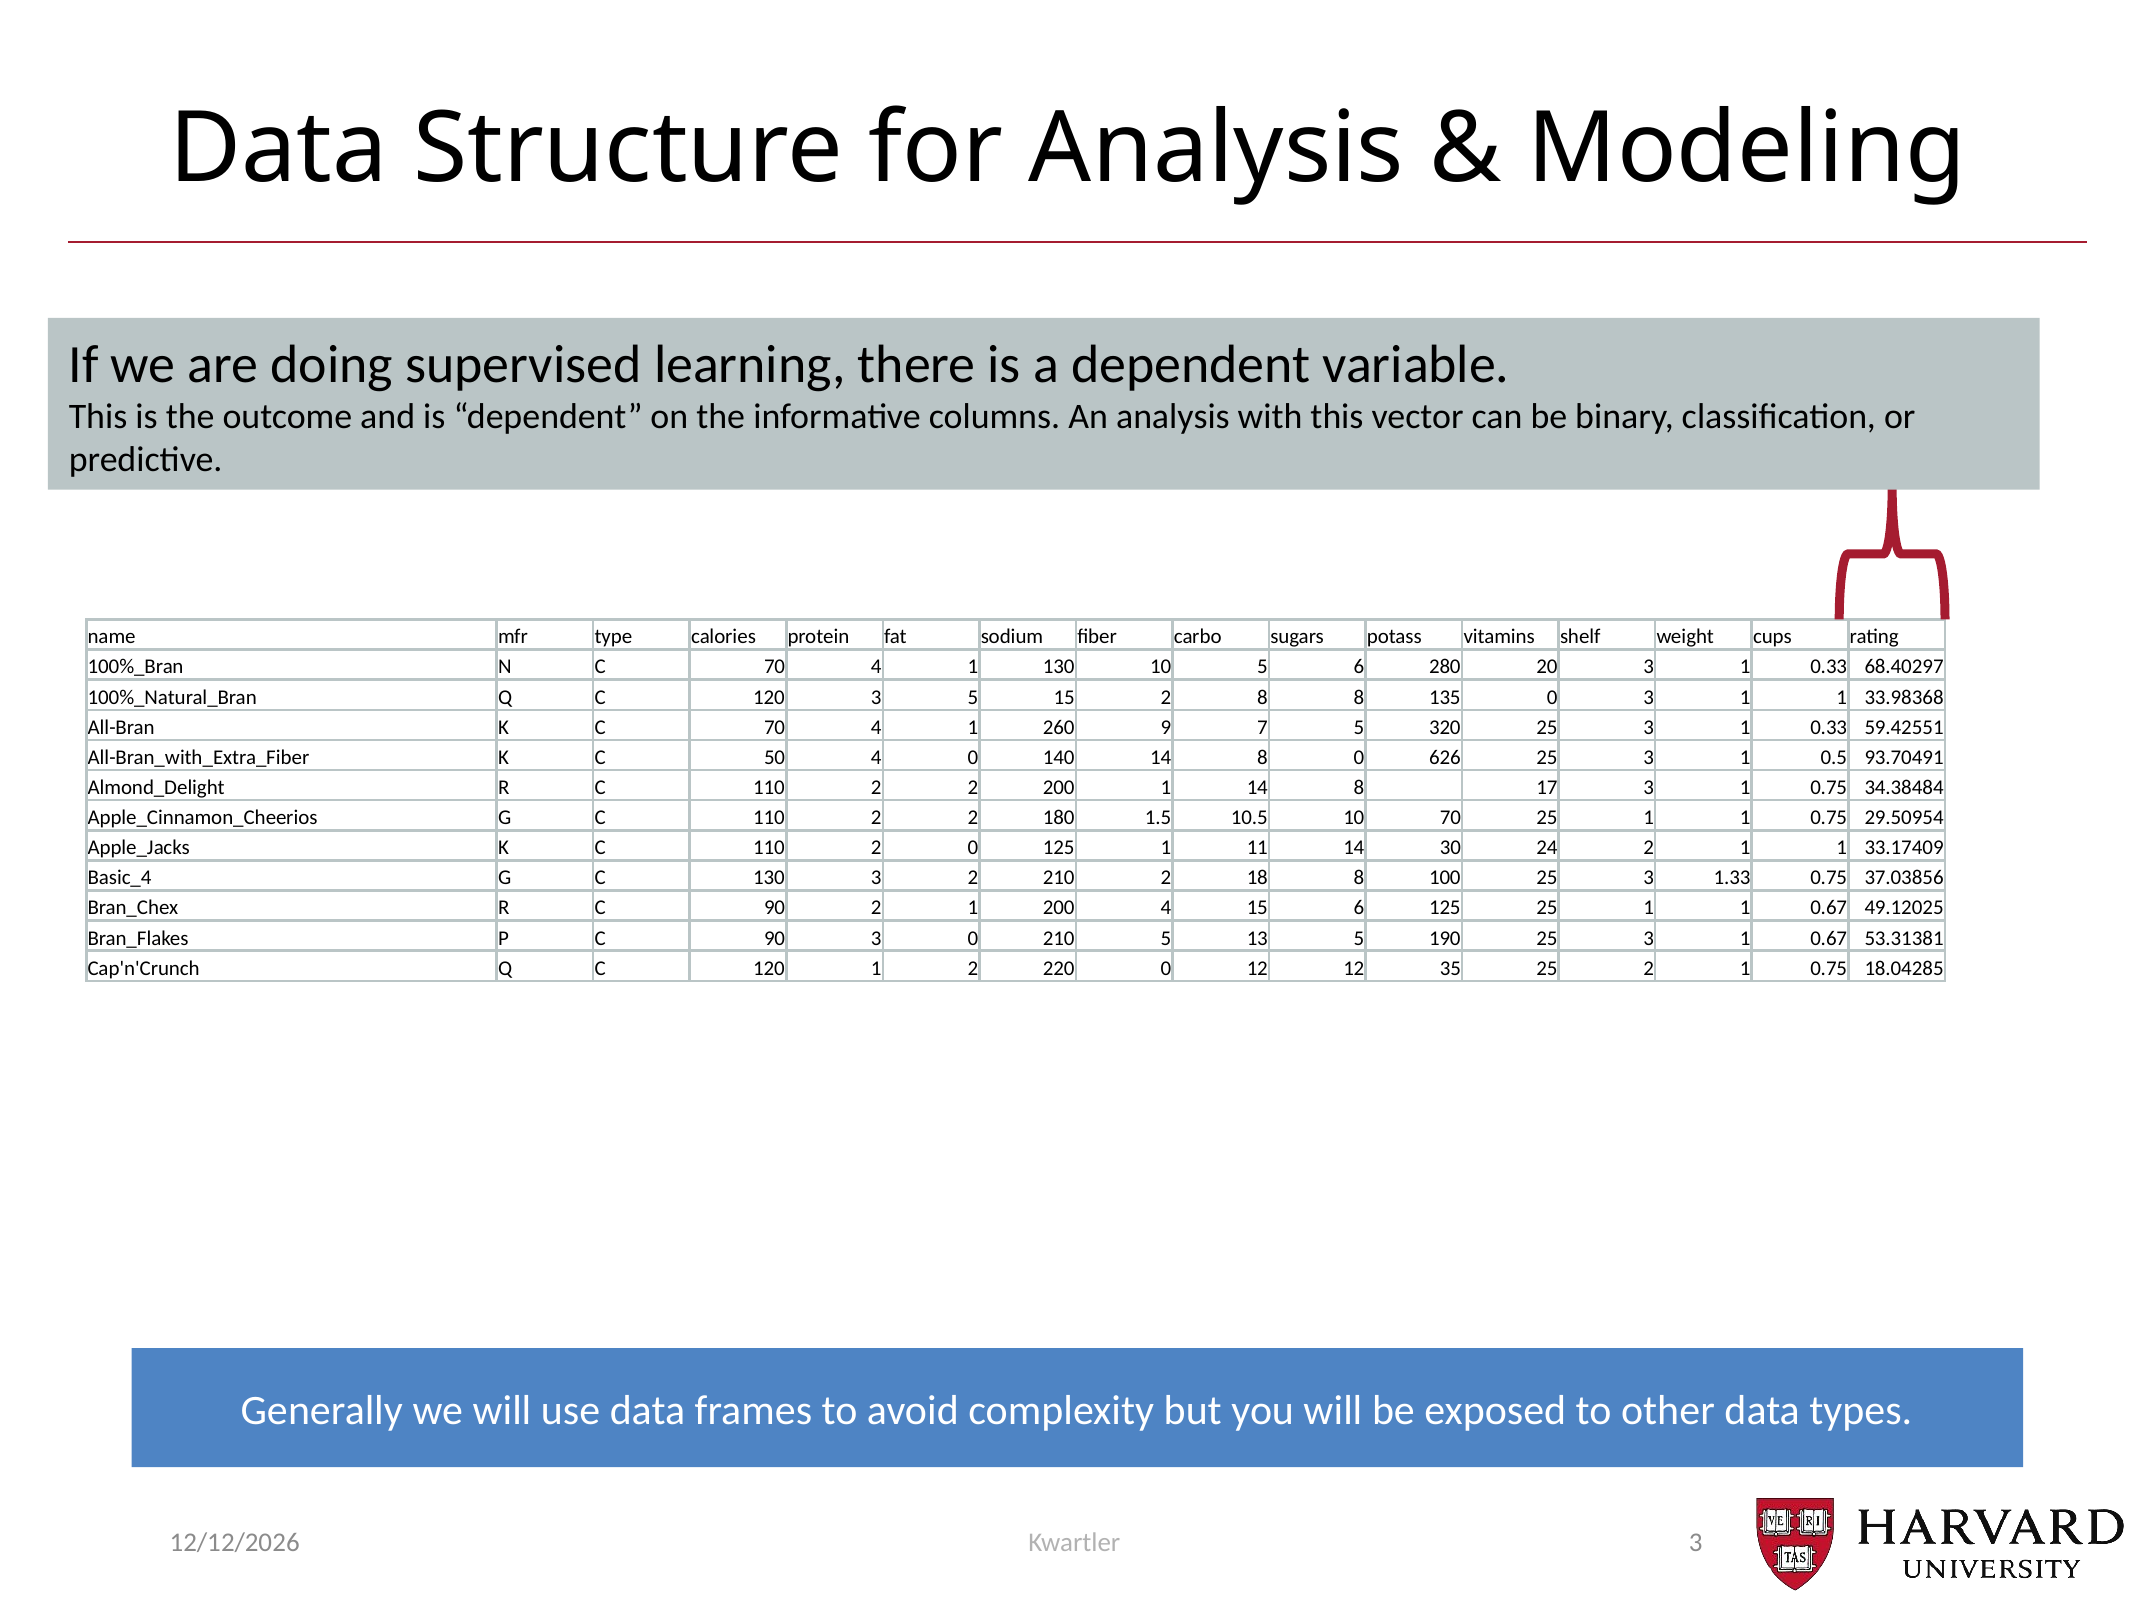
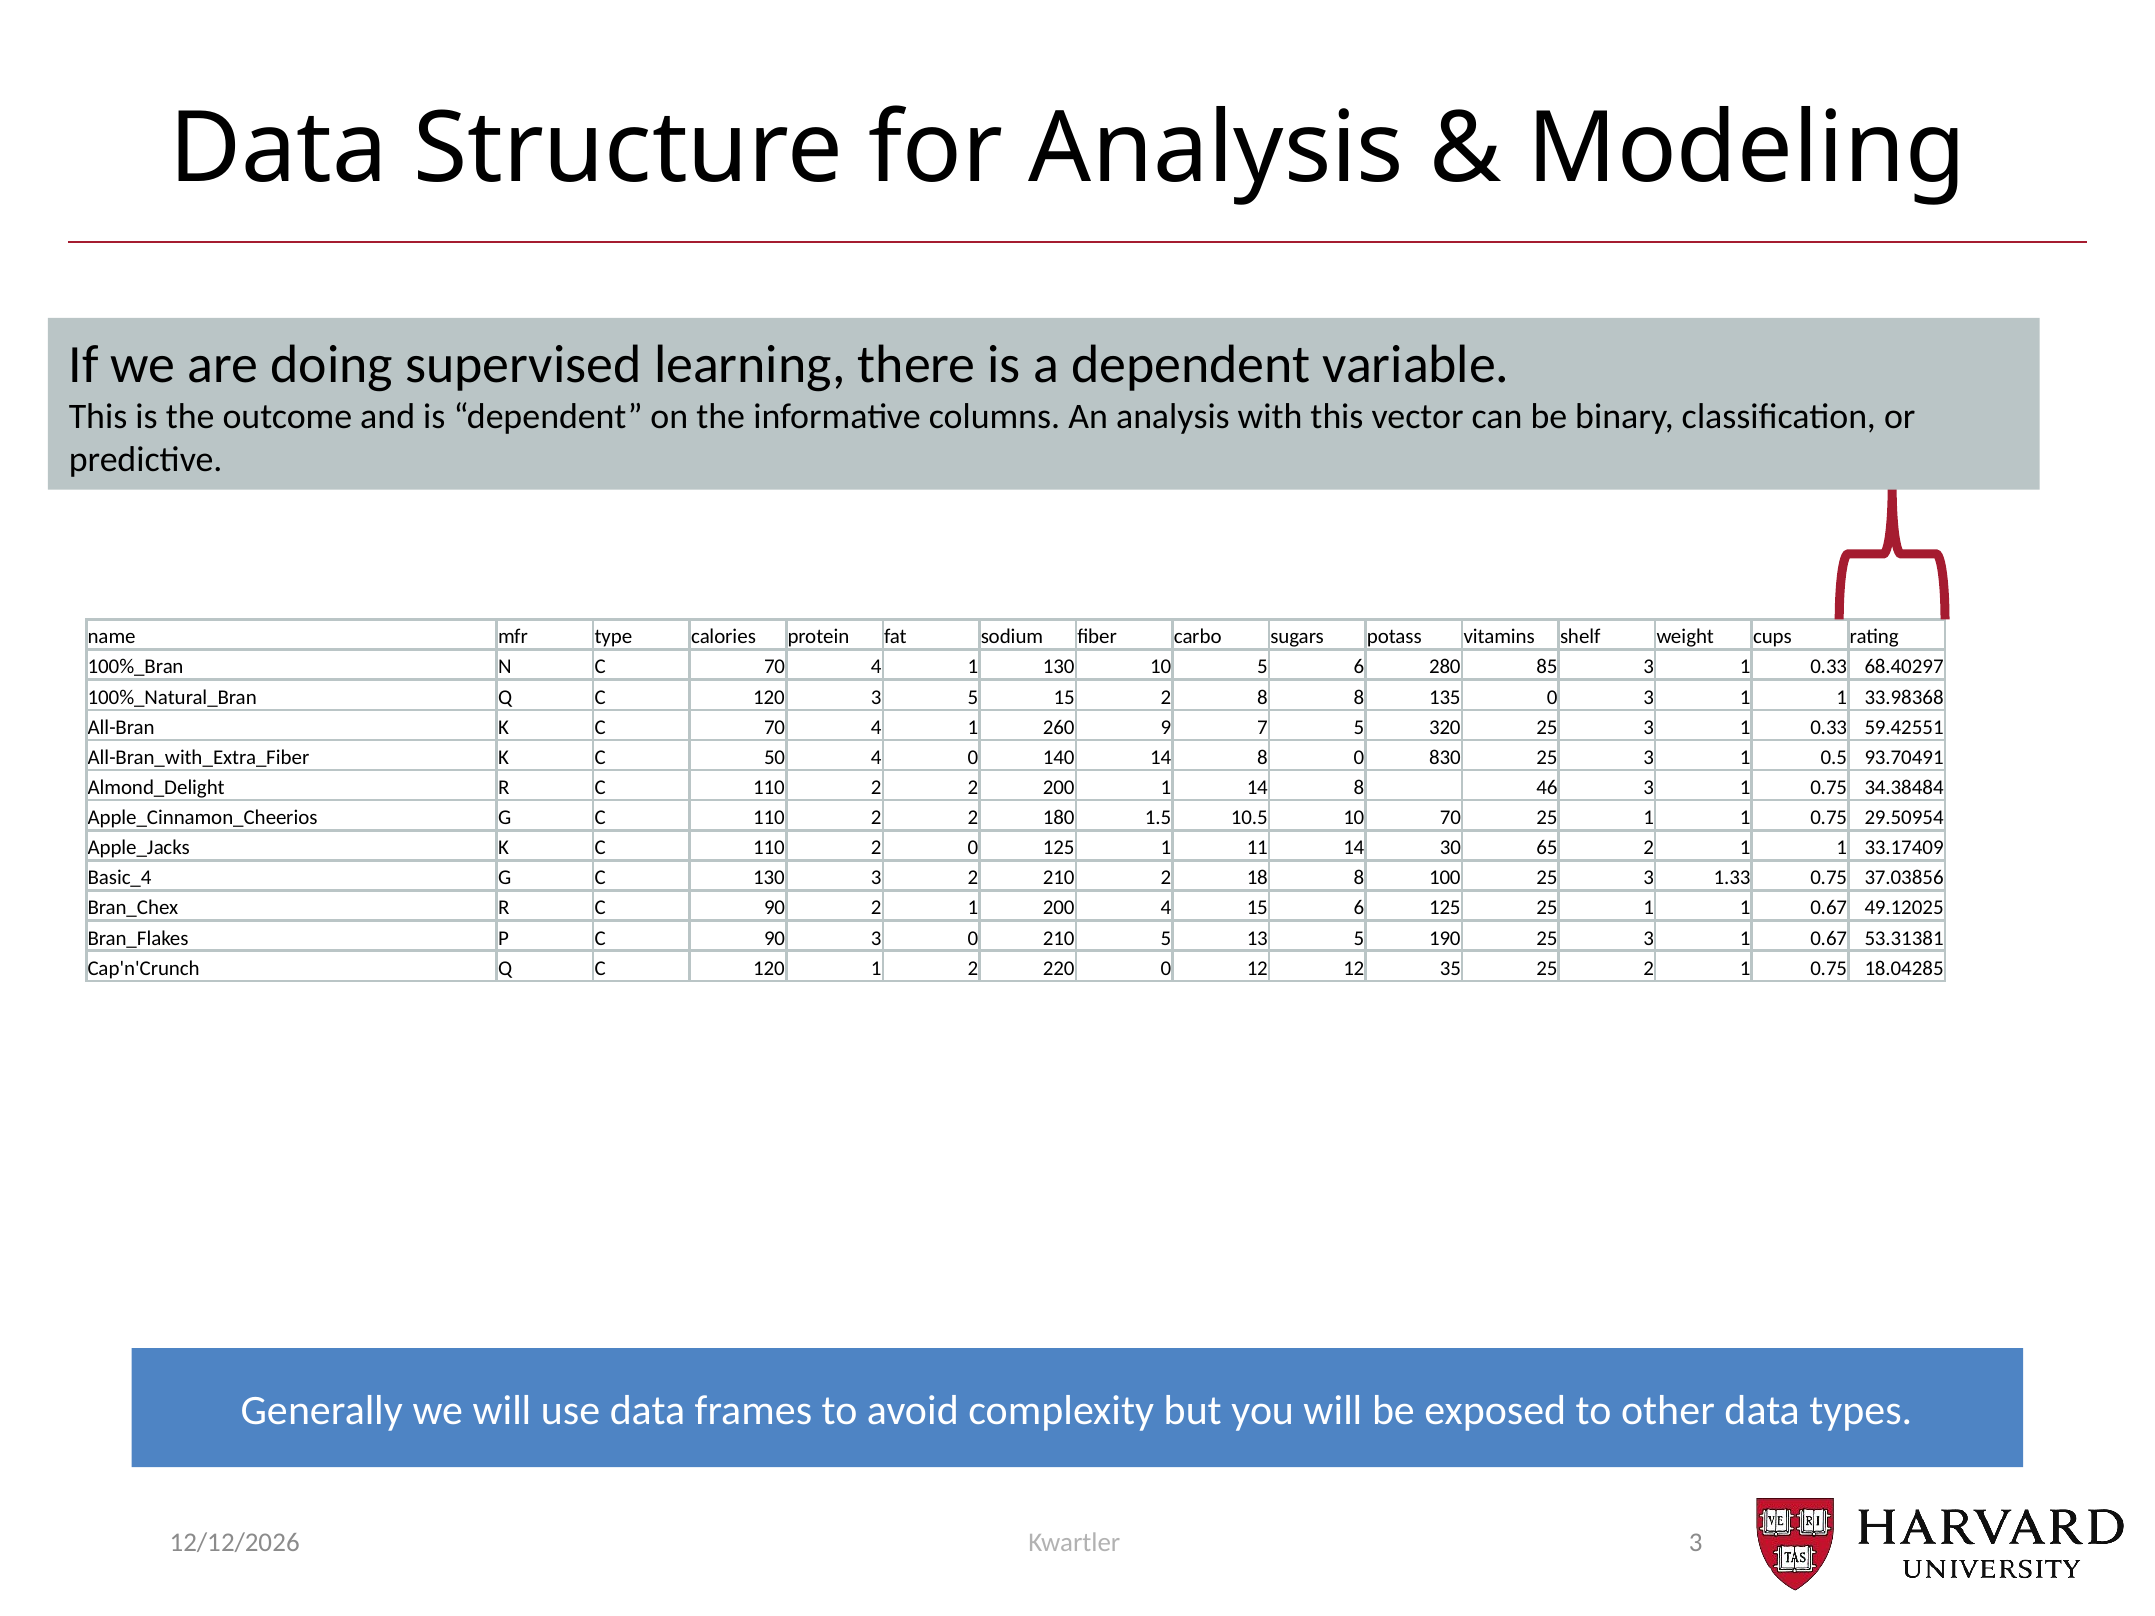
20: 20 -> 85
626: 626 -> 830
17: 17 -> 46
24: 24 -> 65
